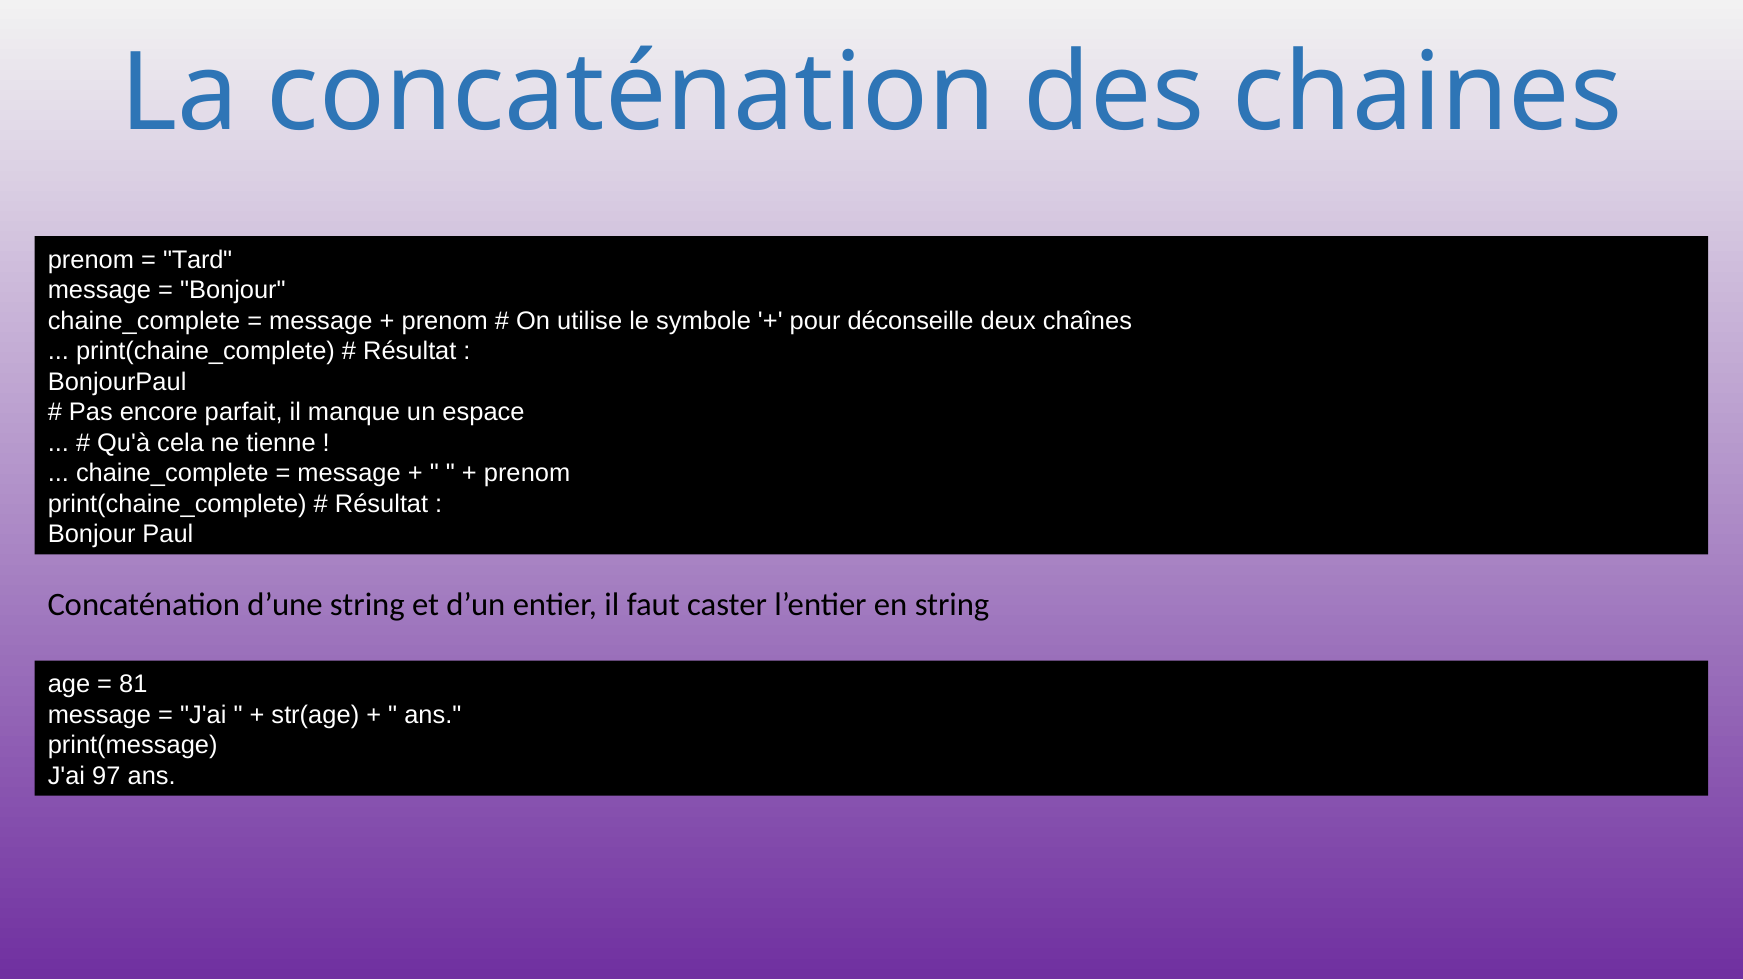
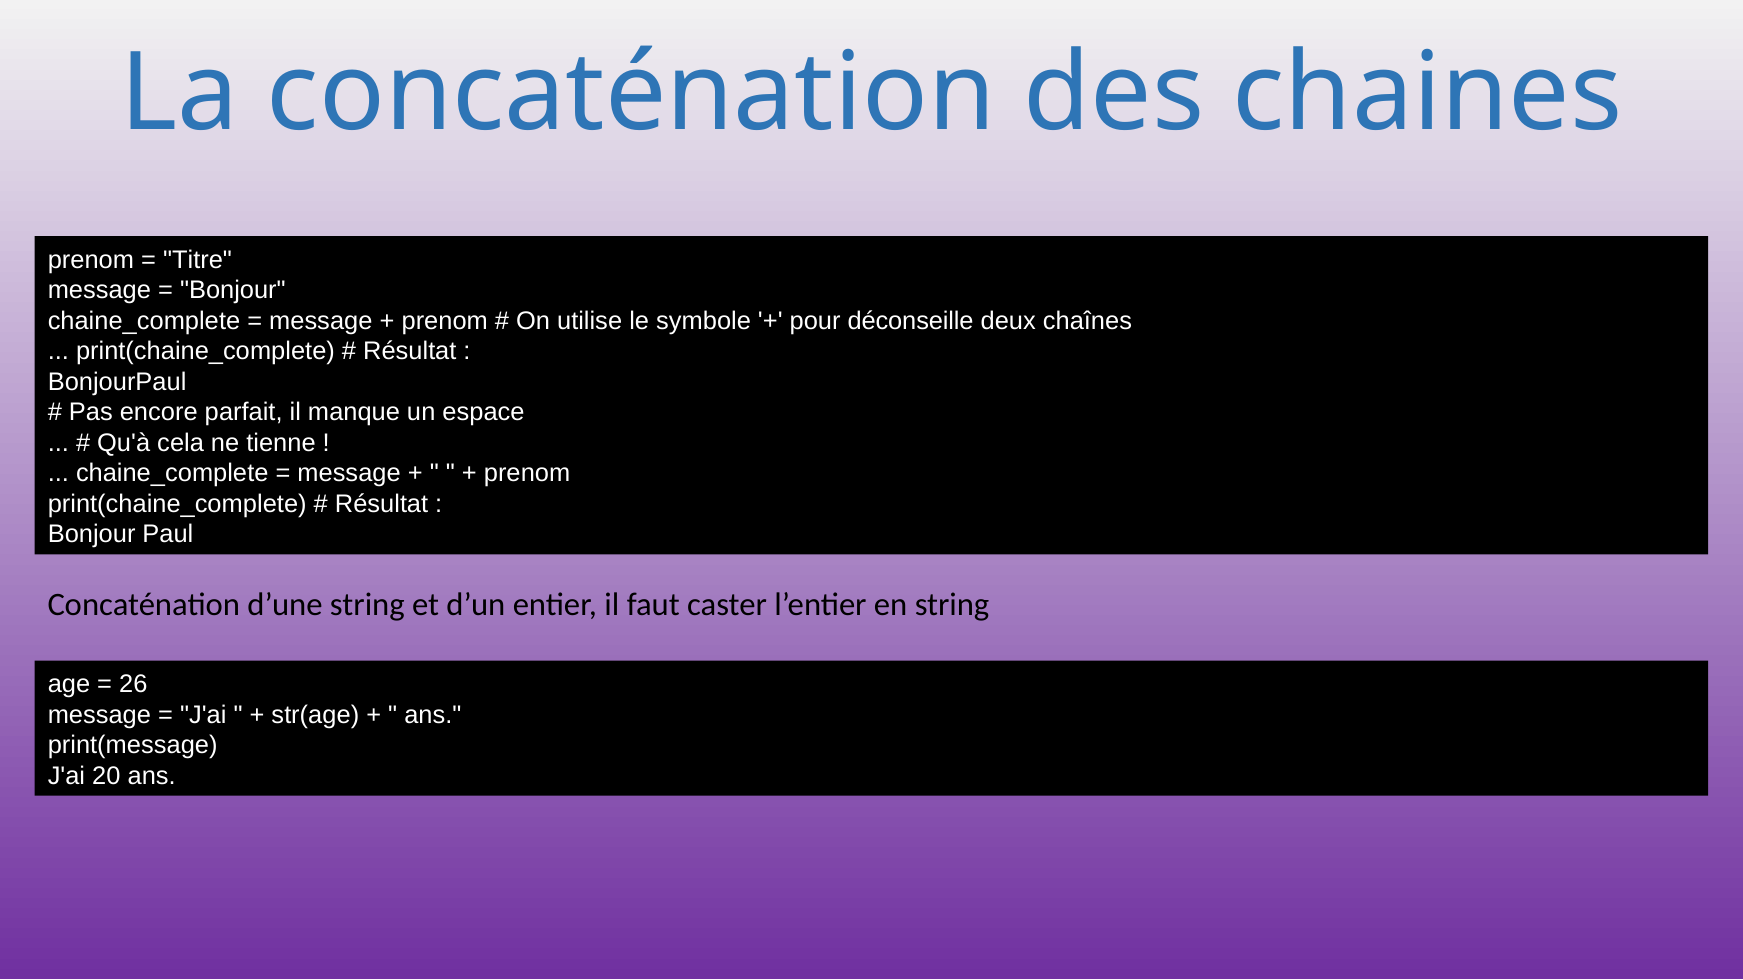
Tard: Tard -> Titre
81: 81 -> 26
97: 97 -> 20
